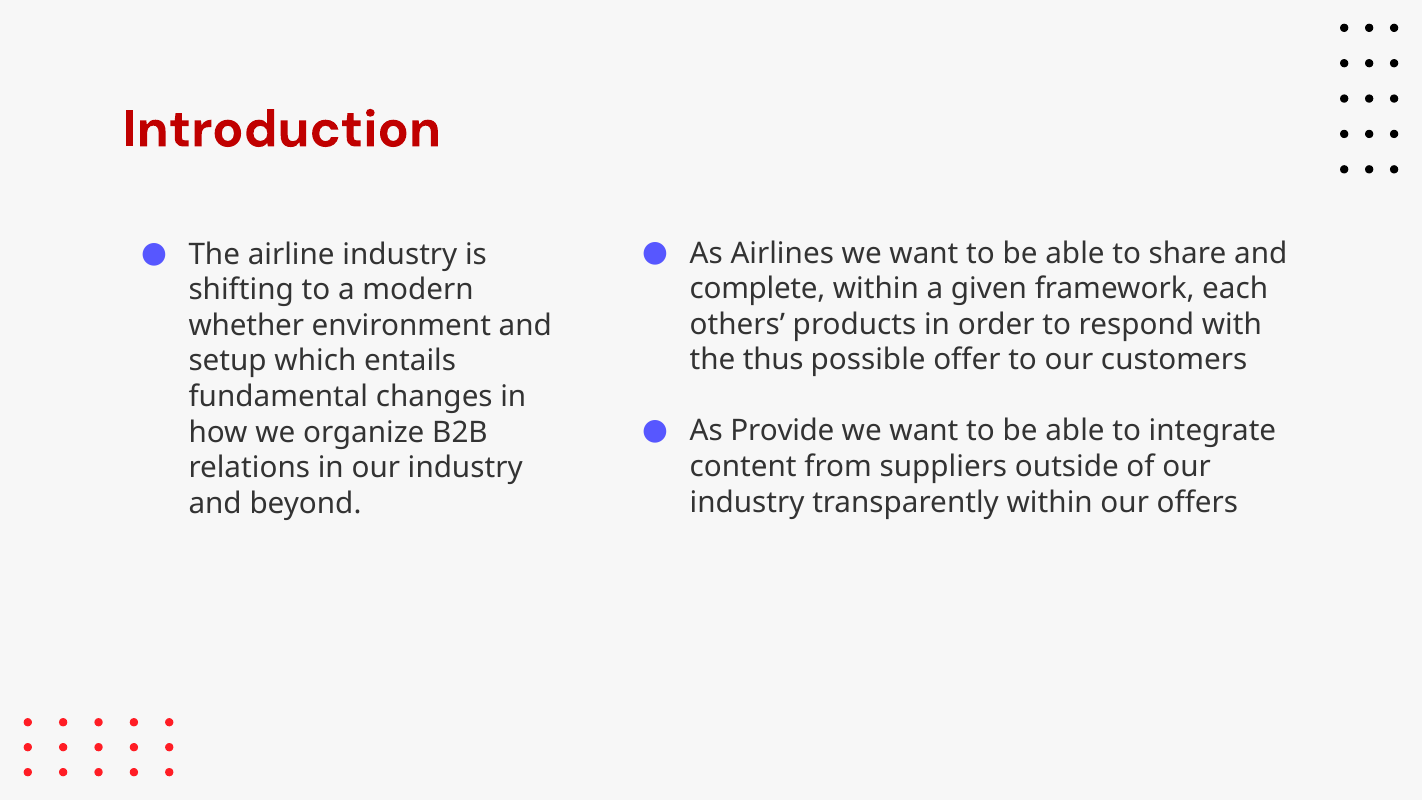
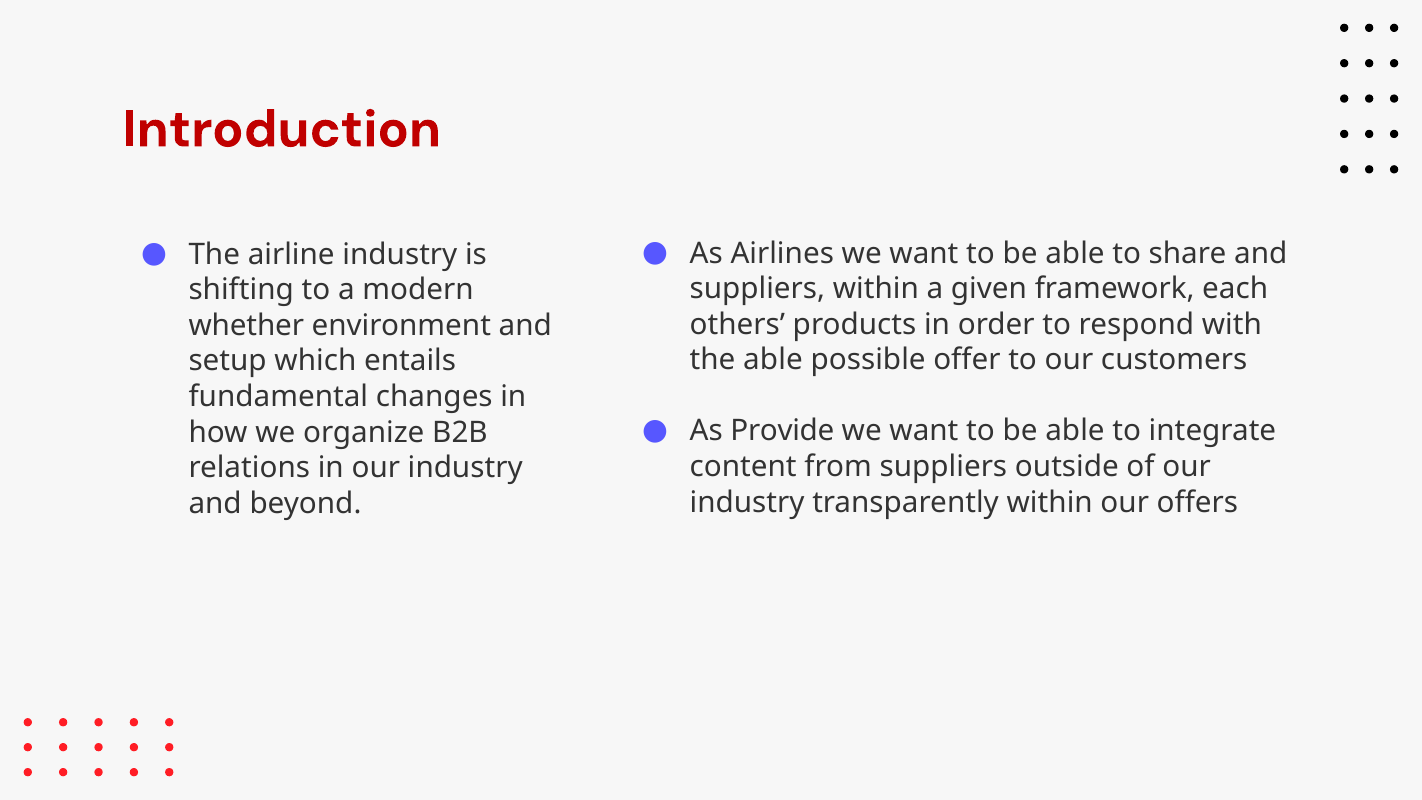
complete at (757, 289): complete -> suppliers
the thus: thus -> able
